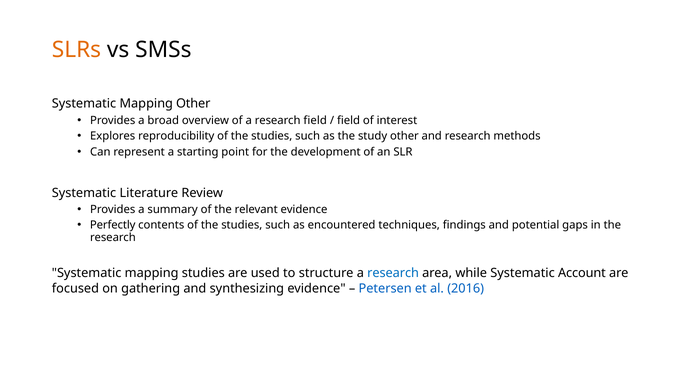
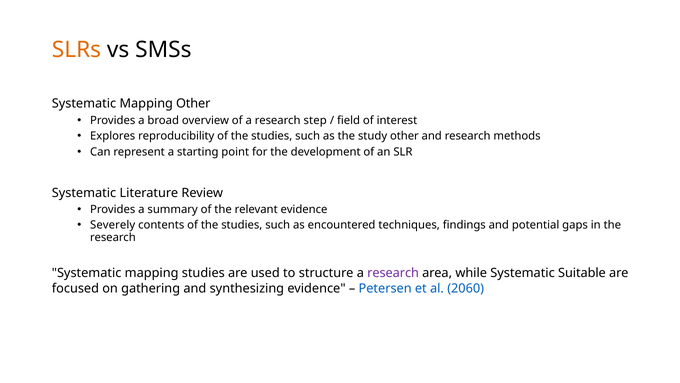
research field: field -> step
Perfectly: Perfectly -> Severely
research at (393, 273) colour: blue -> purple
Account: Account -> Suitable
2016: 2016 -> 2060
